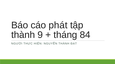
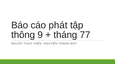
thành at (23, 35): thành -> thông
84: 84 -> 77
